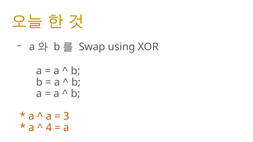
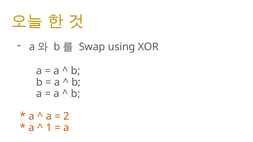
3: 3 -> 2
4: 4 -> 1
